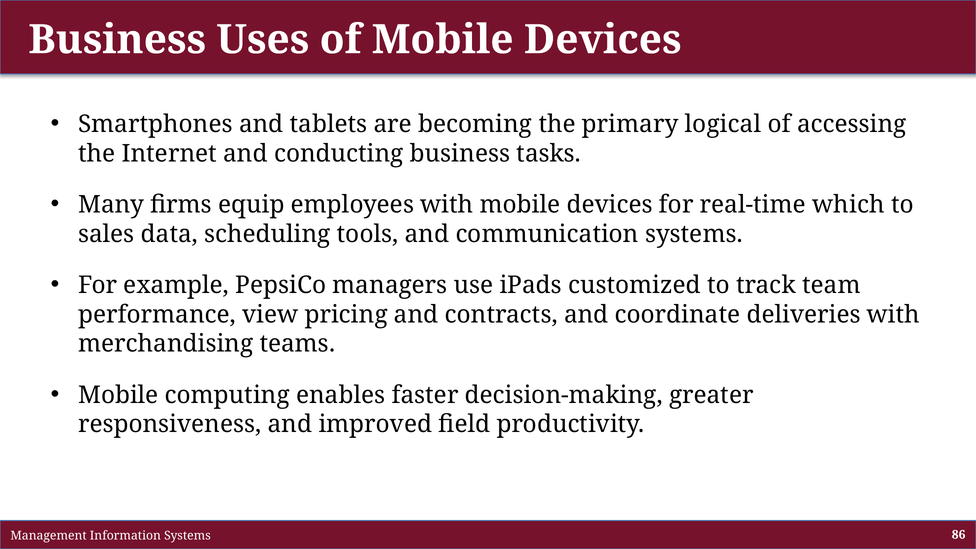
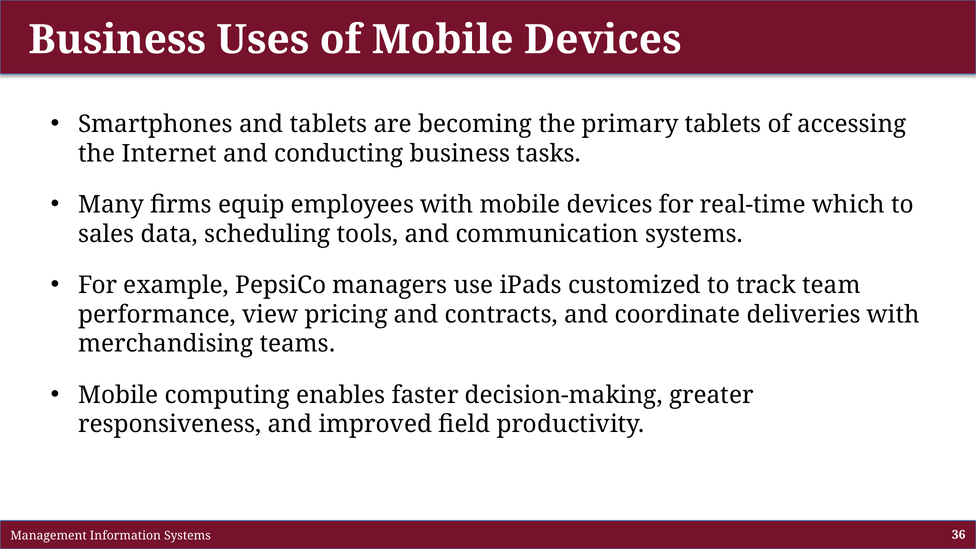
primary logical: logical -> tablets
86: 86 -> 36
